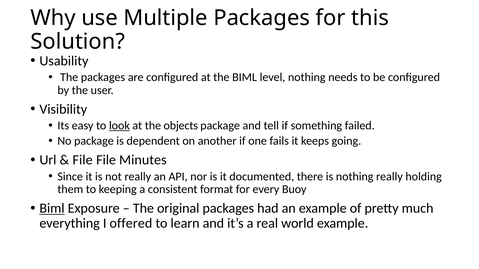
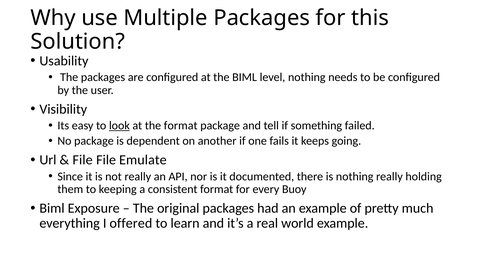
the objects: objects -> format
Minutes: Minutes -> Emulate
Biml at (52, 209) underline: present -> none
